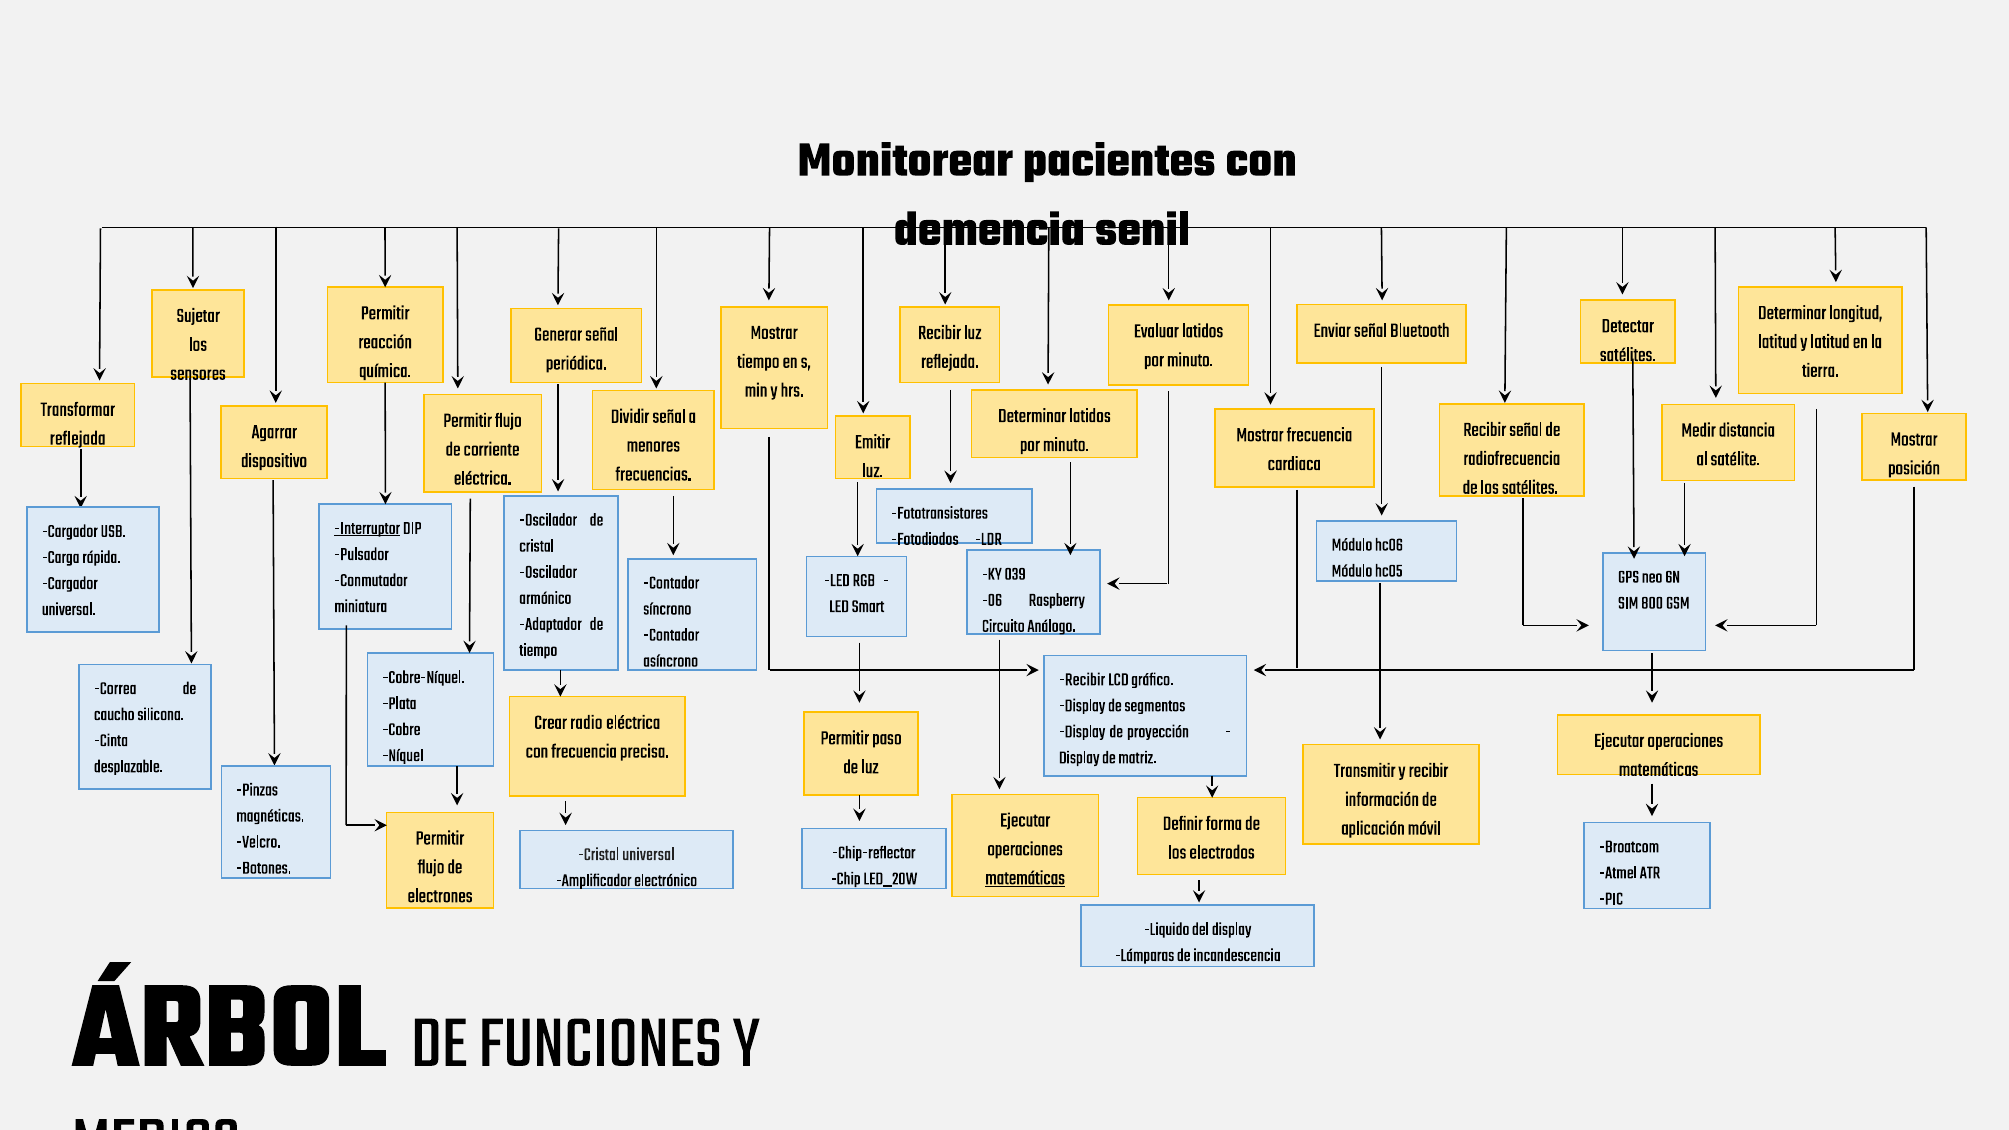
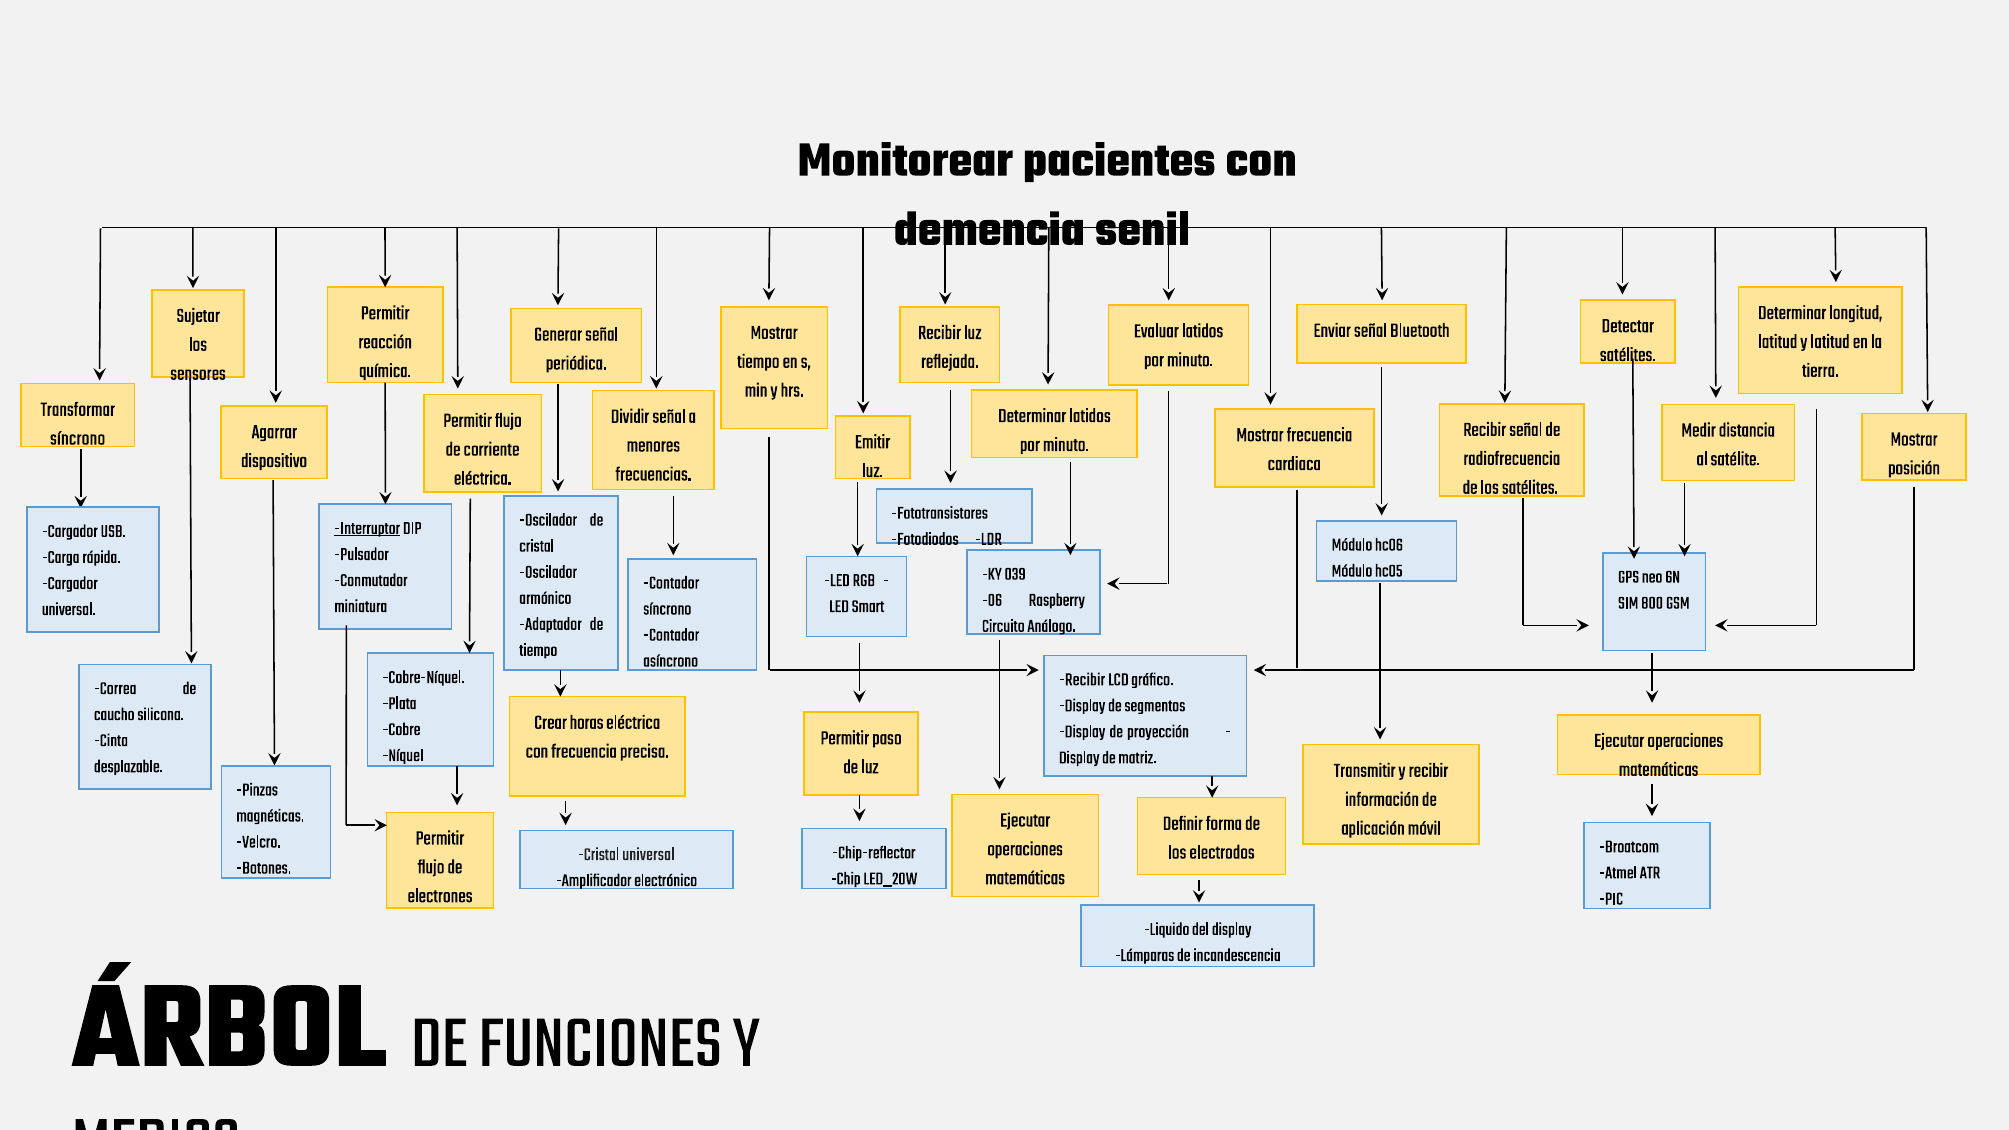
reflejada at (78, 438): reflejada -> síncrono
radio: radio -> horas
matemáticas at (1025, 877) underline: present -> none
